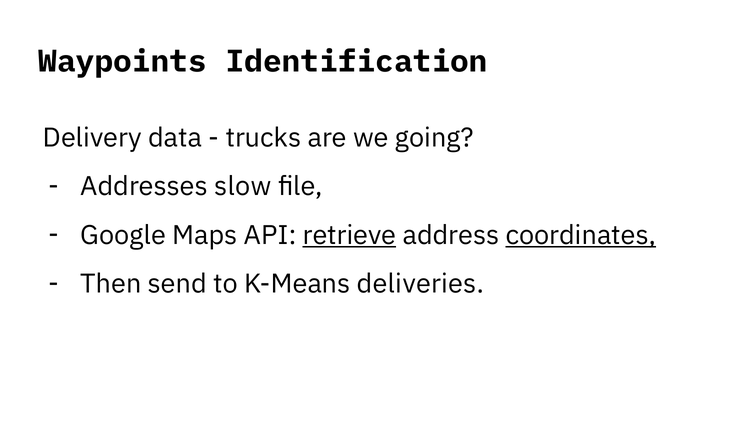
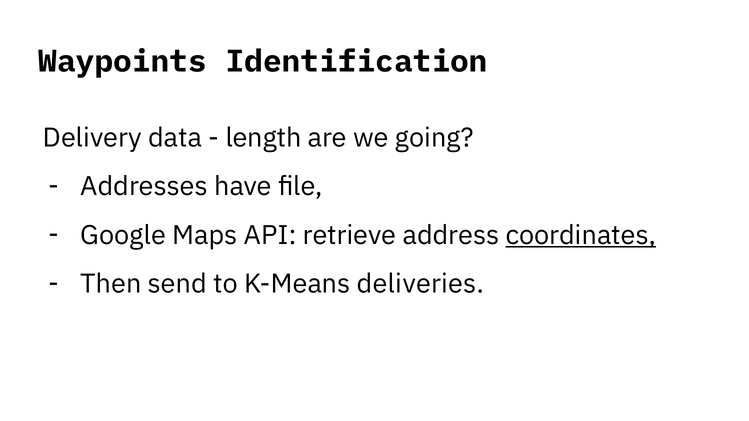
trucks: trucks -> length
slow: slow -> have
retrieve underline: present -> none
